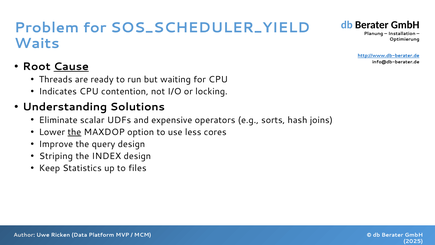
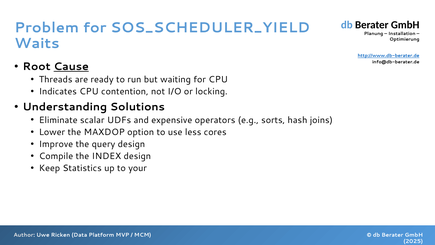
the at (74, 132) underline: present -> none
Striping: Striping -> Compile
files: files -> your
